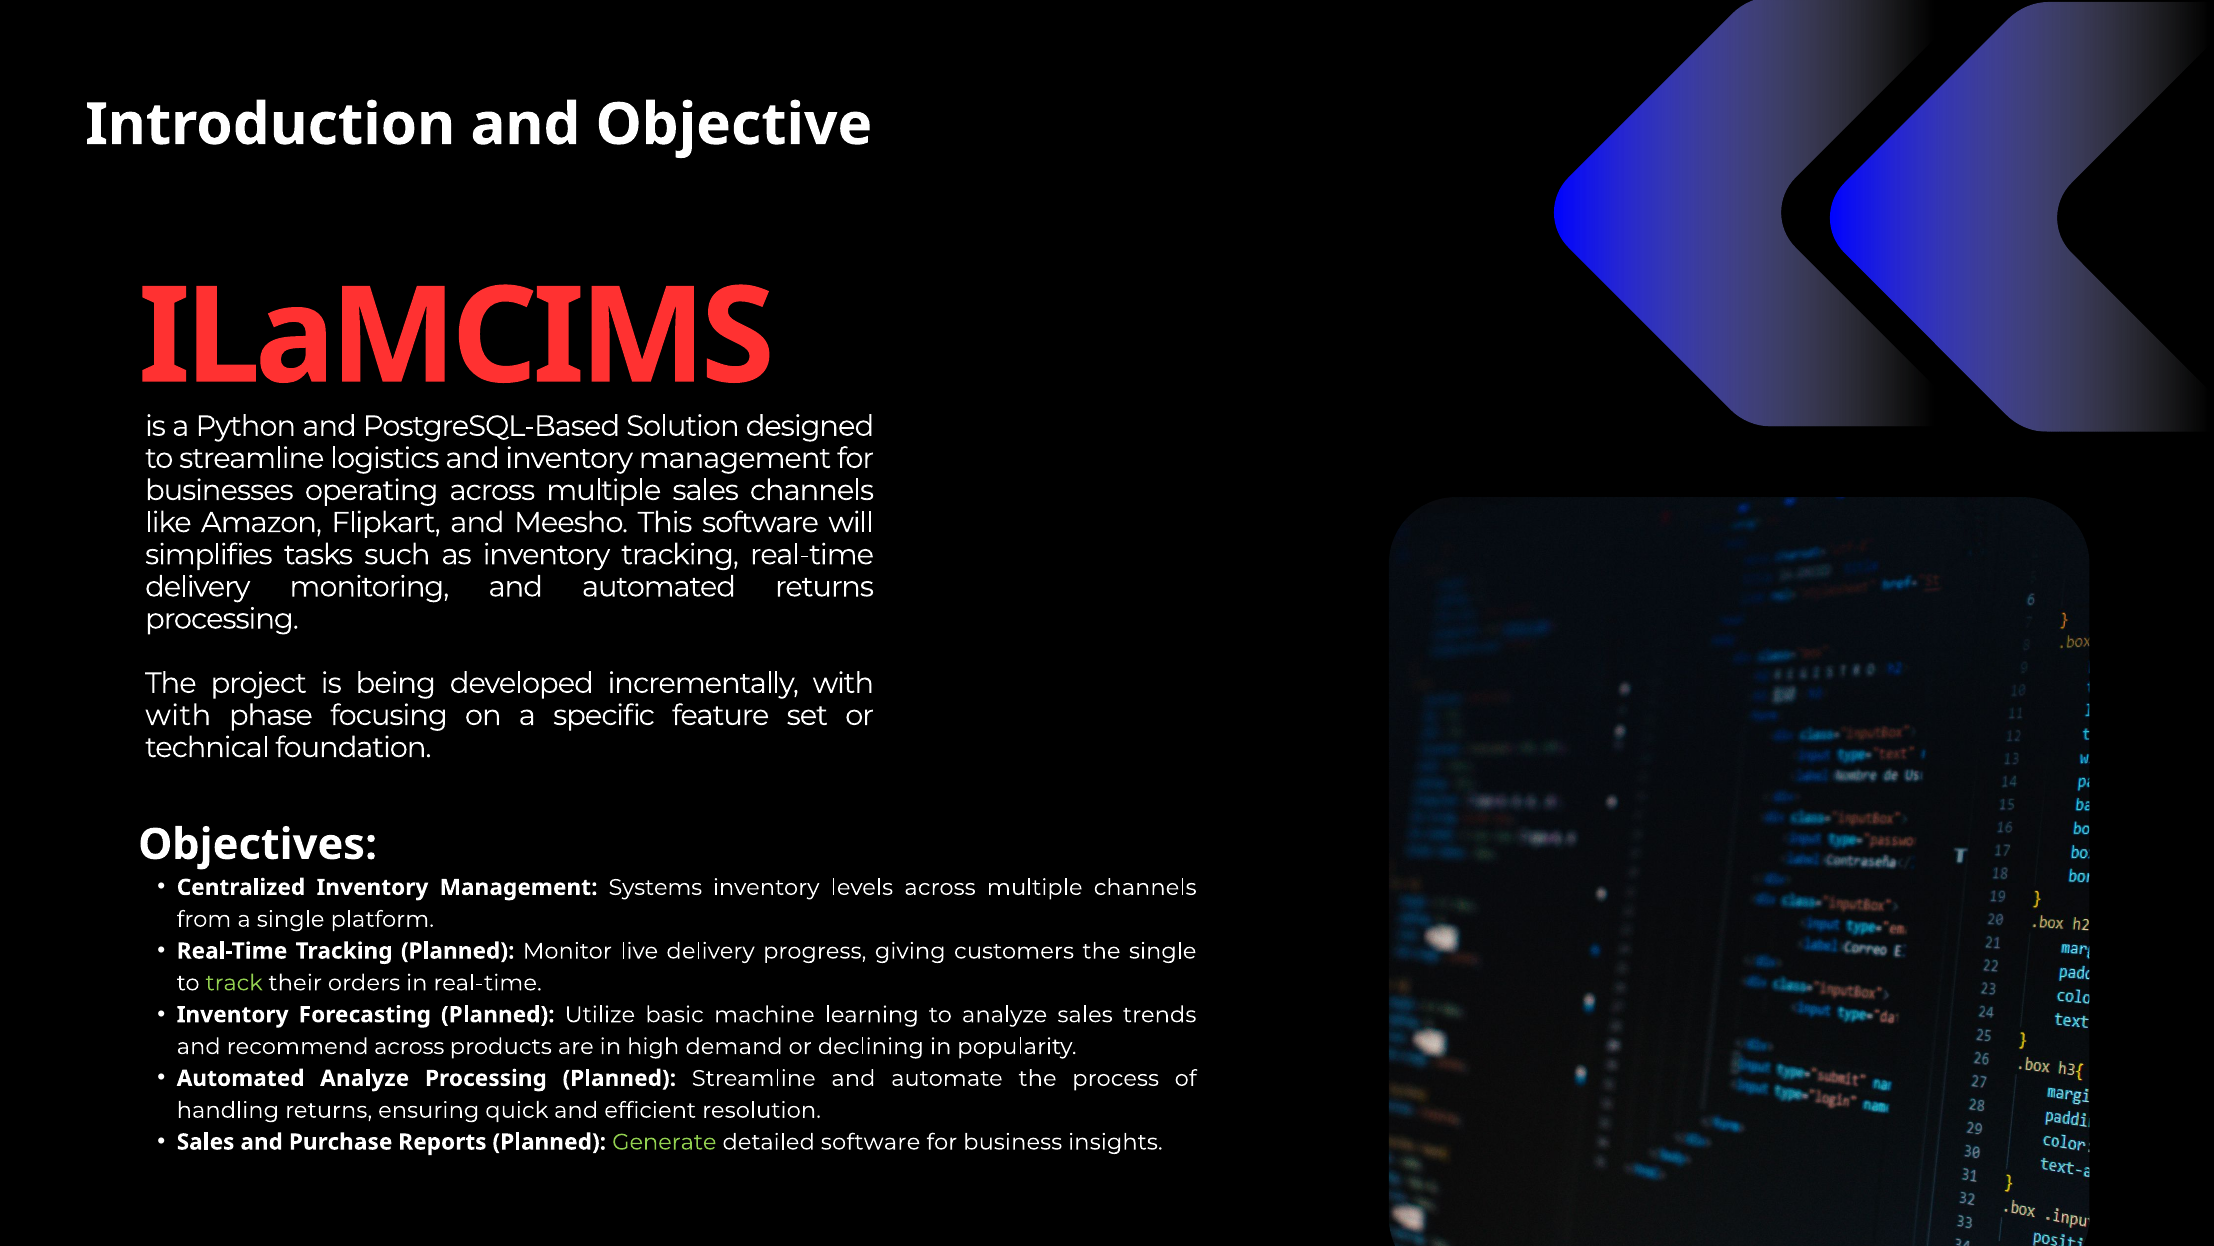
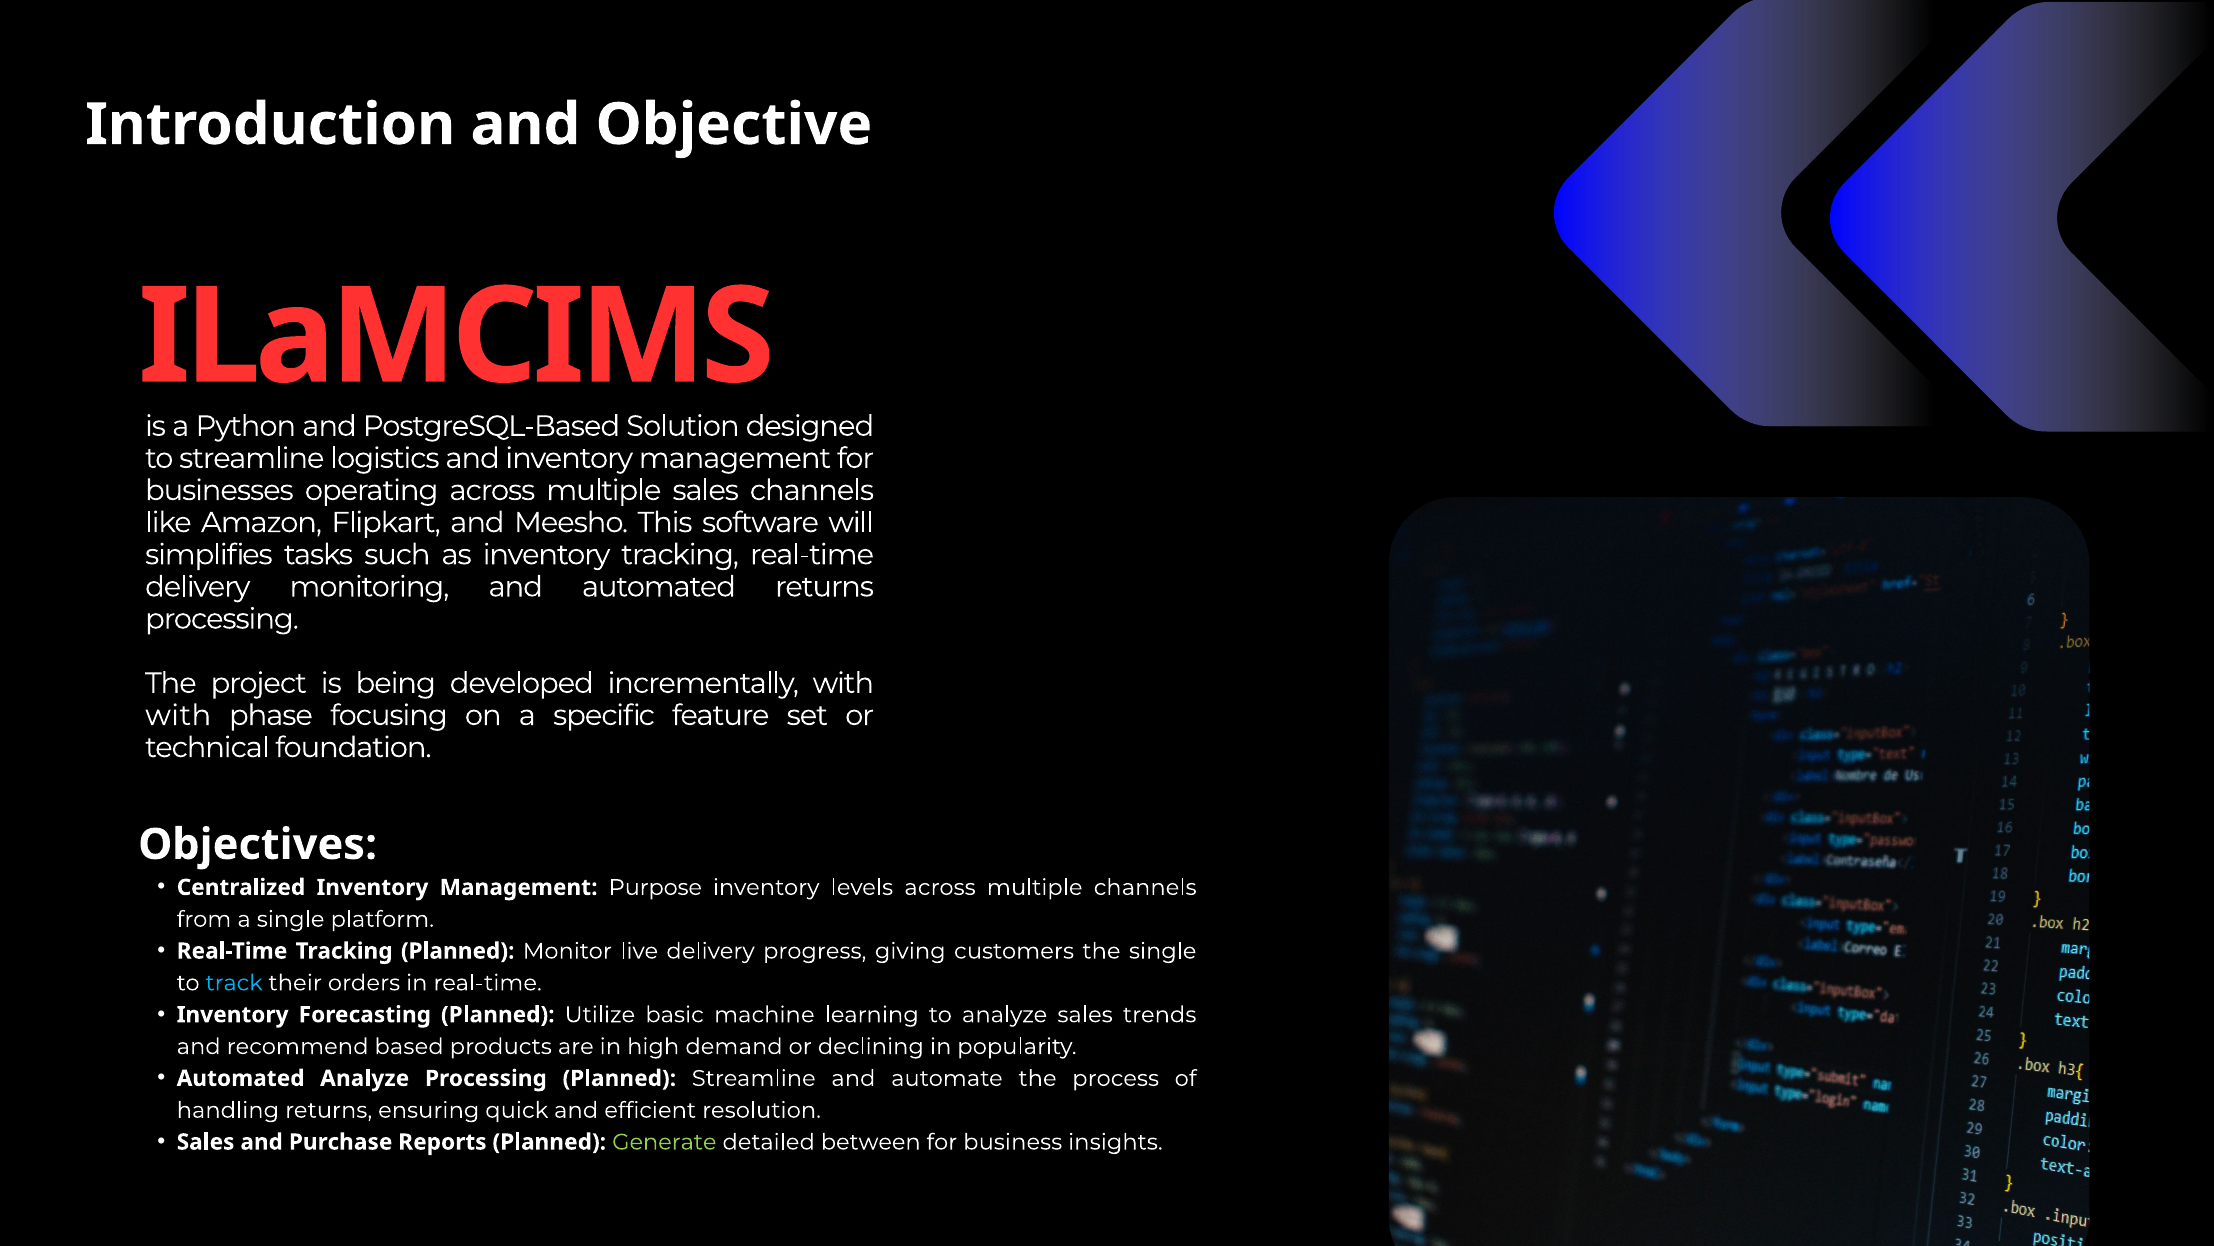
Systems: Systems -> Purpose
track colour: light green -> light blue
recommend across: across -> based
detailed software: software -> between
